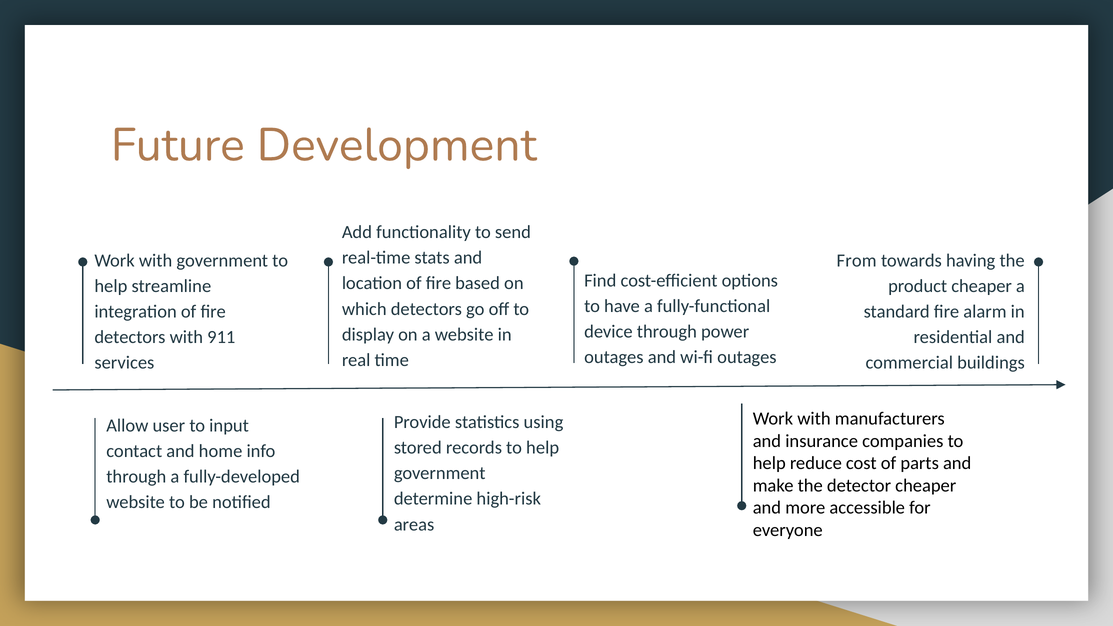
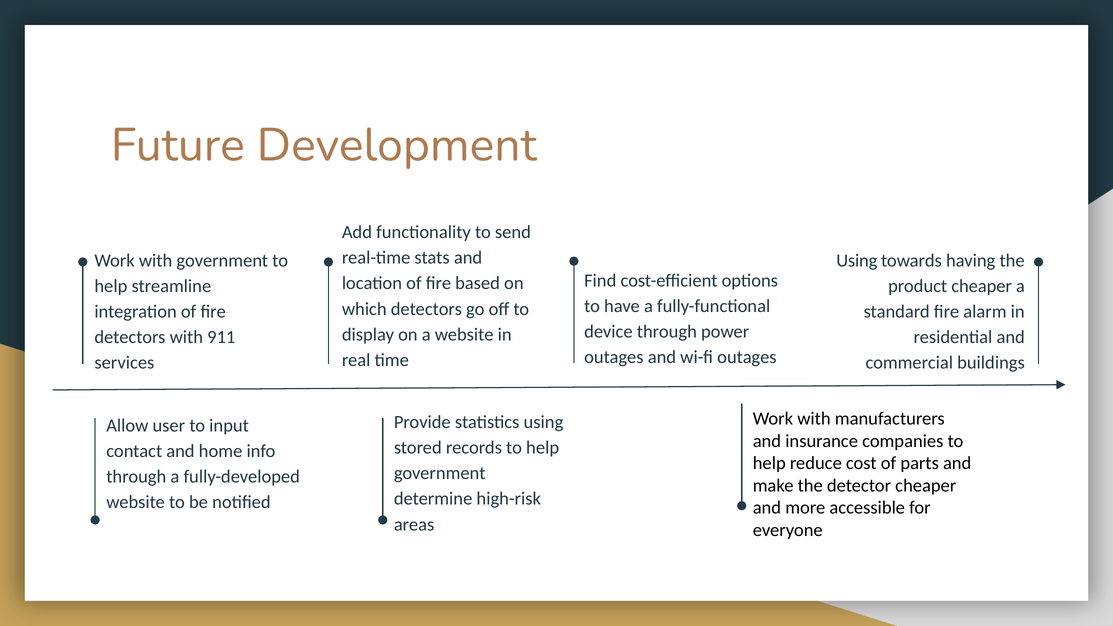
From at (857, 260): From -> Using
